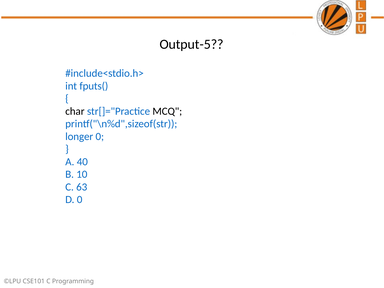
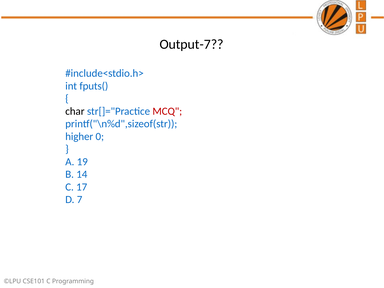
Output-5: Output-5 -> Output-7
MCQ colour: black -> red
longer: longer -> higher
40: 40 -> 19
10: 10 -> 14
63: 63 -> 17
D 0: 0 -> 7
